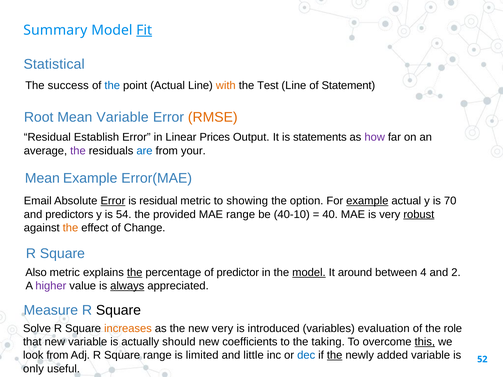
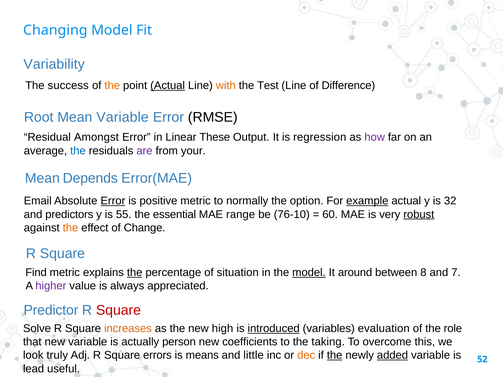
Summary: Summary -> Changing
Fit underline: present -> none
Statistical: Statistical -> Variability
the at (112, 86) colour: blue -> orange
Actual at (168, 86) underline: none -> present
Statement: Statement -> Difference
RMSE colour: orange -> black
Establish: Establish -> Amongst
Prices: Prices -> These
statements: statements -> regression
the at (78, 151) colour: purple -> blue
are colour: blue -> purple
Mean Example: Example -> Depends
is residual: residual -> positive
showing: showing -> normally
70: 70 -> 32
54: 54 -> 55
provided: provided -> essential
40-10: 40-10 -> 76-10
40: 40 -> 60
Also: Also -> Find
predictor: predictor -> situation
4: 4 -> 8
2: 2 -> 7
always underline: present -> none
Measure: Measure -> Predictor
Square at (118, 311) colour: black -> red
new very: very -> high
introduced underline: none -> present
should: should -> person
this underline: present -> none
look from: from -> truly
Square range: range -> errors
limited: limited -> means
dec colour: blue -> orange
added underline: none -> present
only: only -> lead
